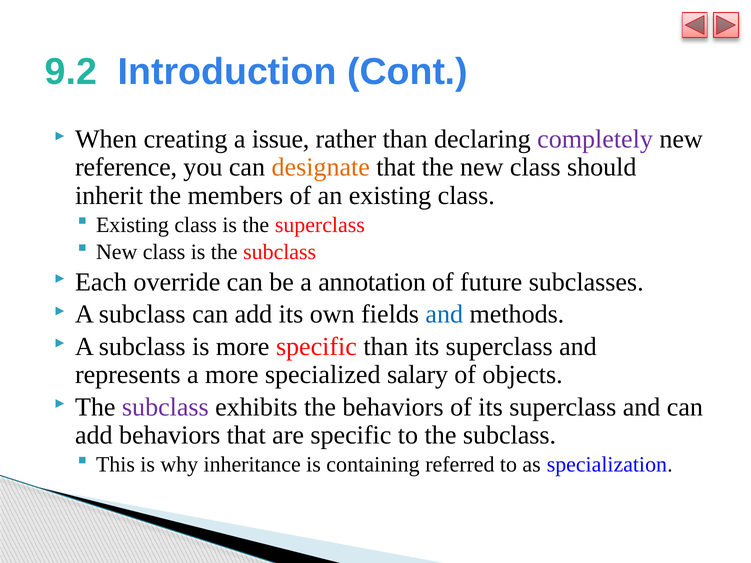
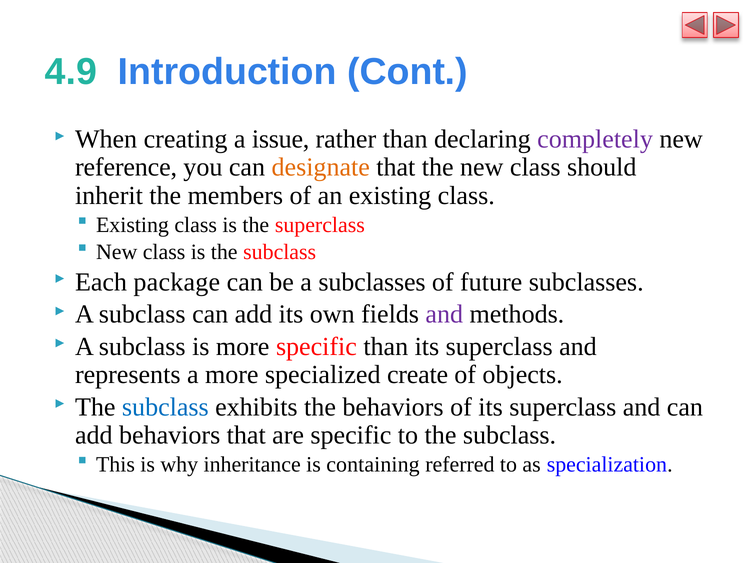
9.2: 9.2 -> 4.9
override: override -> package
a annotation: annotation -> subclasses
and at (444, 314) colour: blue -> purple
salary: salary -> create
subclass at (165, 407) colour: purple -> blue
